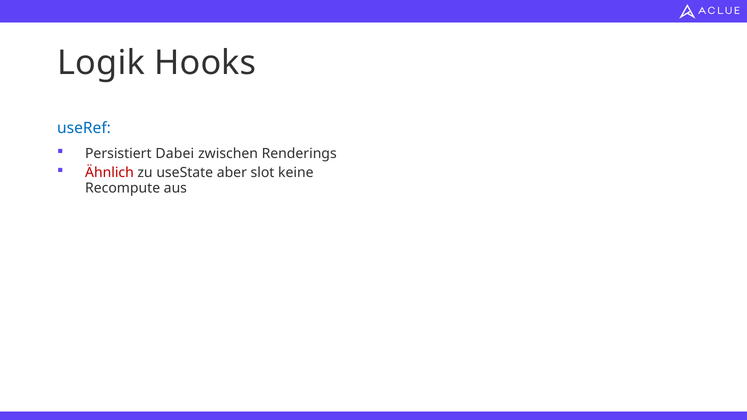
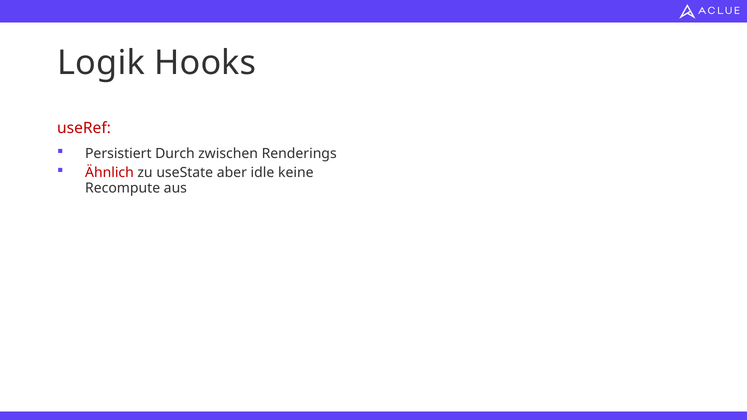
useRef colour: blue -> red
Dabei: Dabei -> Durch
slot: slot -> idle
